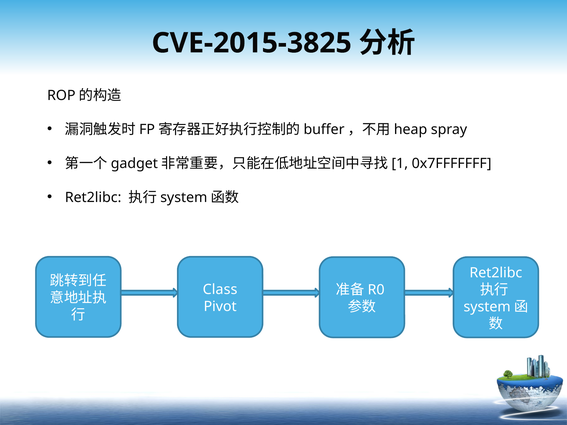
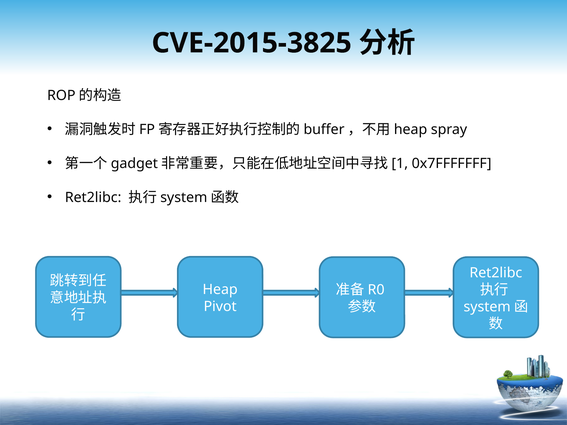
Class: Class -> Heap
